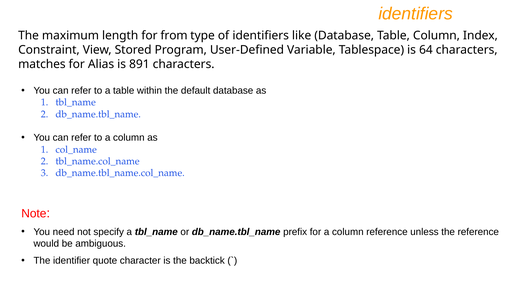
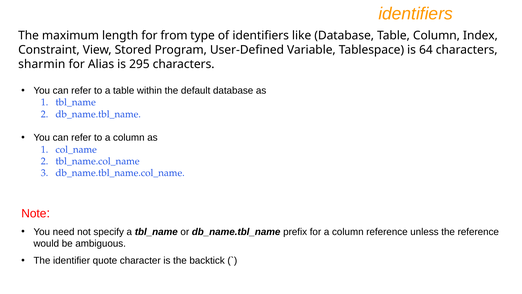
matches: matches -> sharmin
891: 891 -> 295
